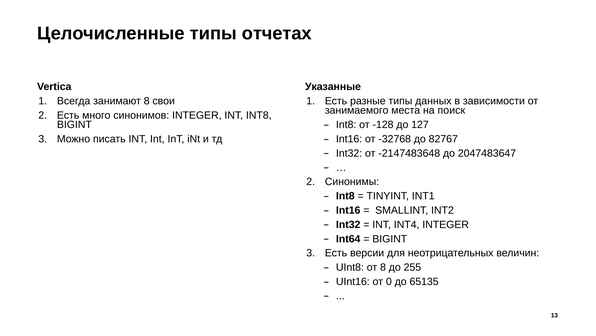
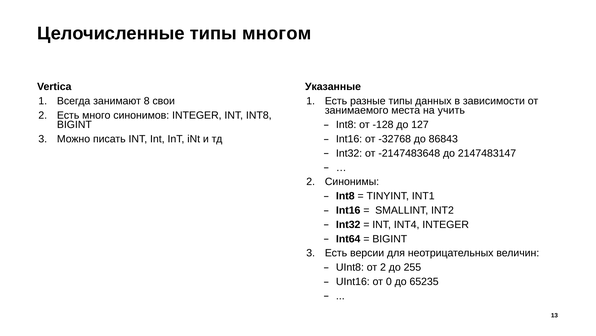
отчетах: отчетах -> многом
поиск: поиск -> учить
82767: 82767 -> 86843
2047483647: 2047483647 -> 2147483147
от 8: 8 -> 2
65135: 65135 -> 65235
